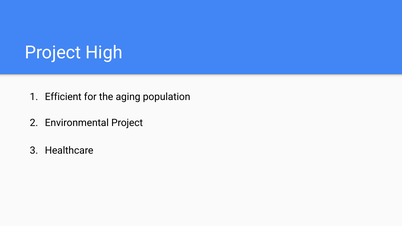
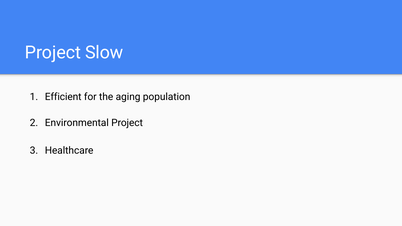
High: High -> Slow
